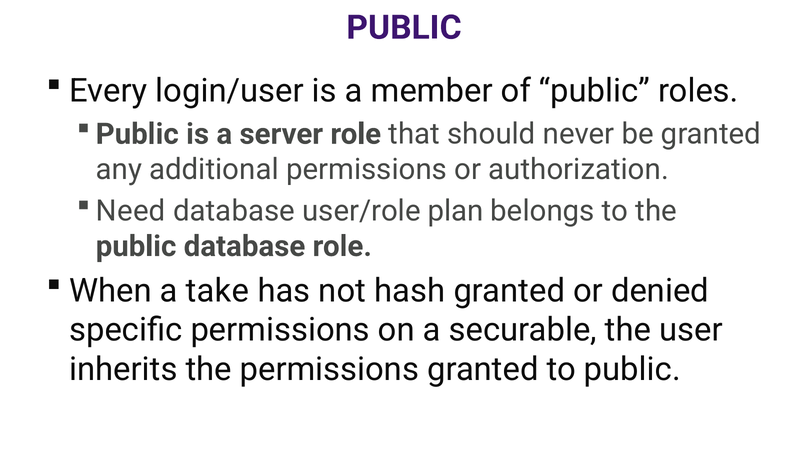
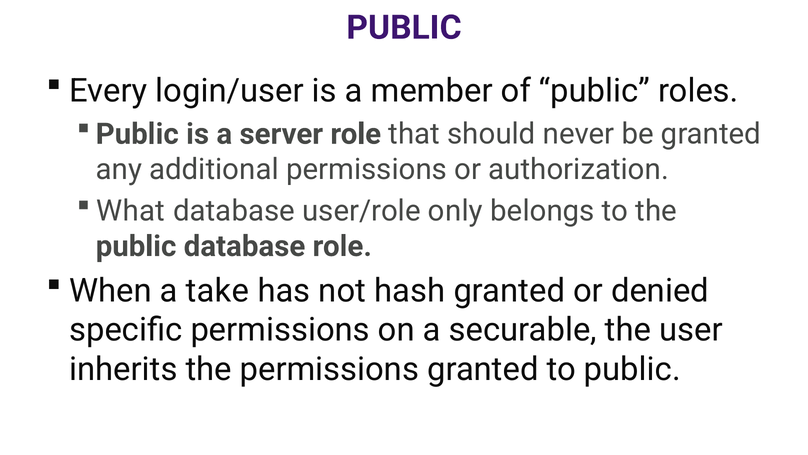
Need: Need -> What
plan: plan -> only
